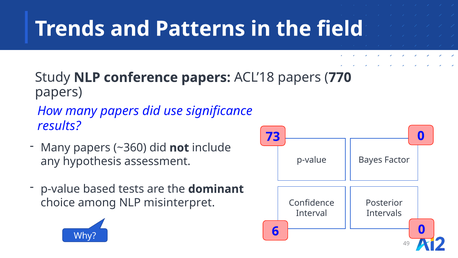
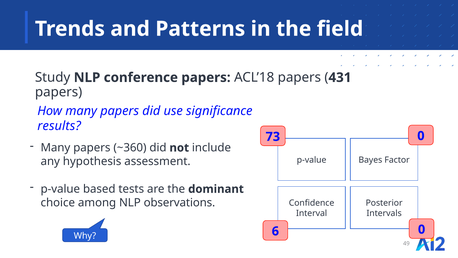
770: 770 -> 431
misinterpret: misinterpret -> observations
